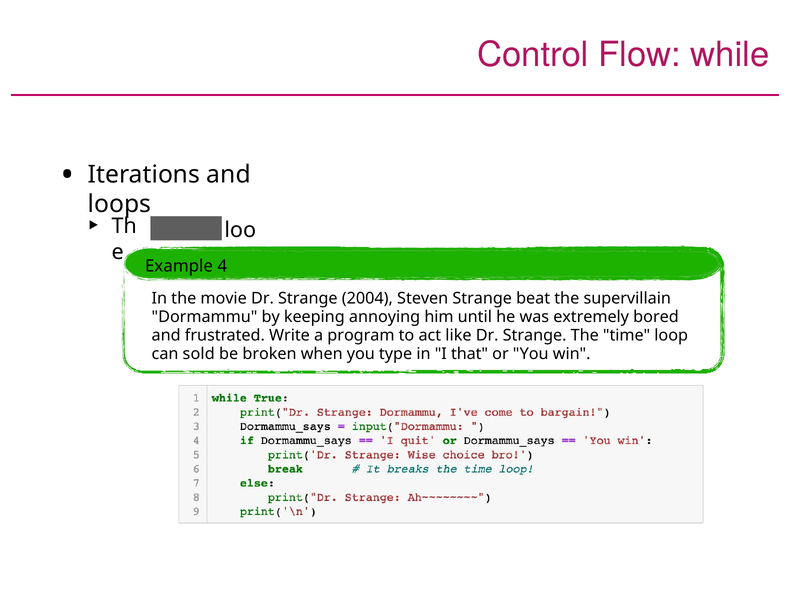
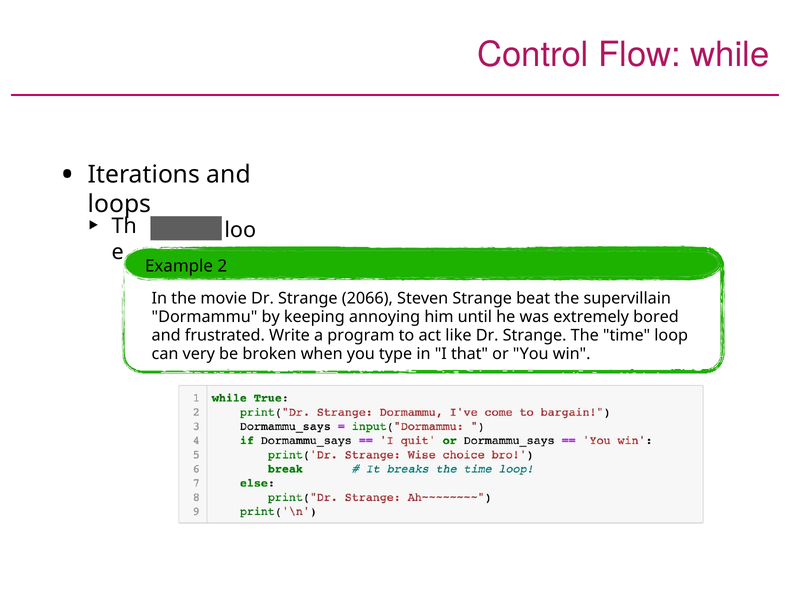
4: 4 -> 2
2004: 2004 -> 2066
sold: sold -> very
